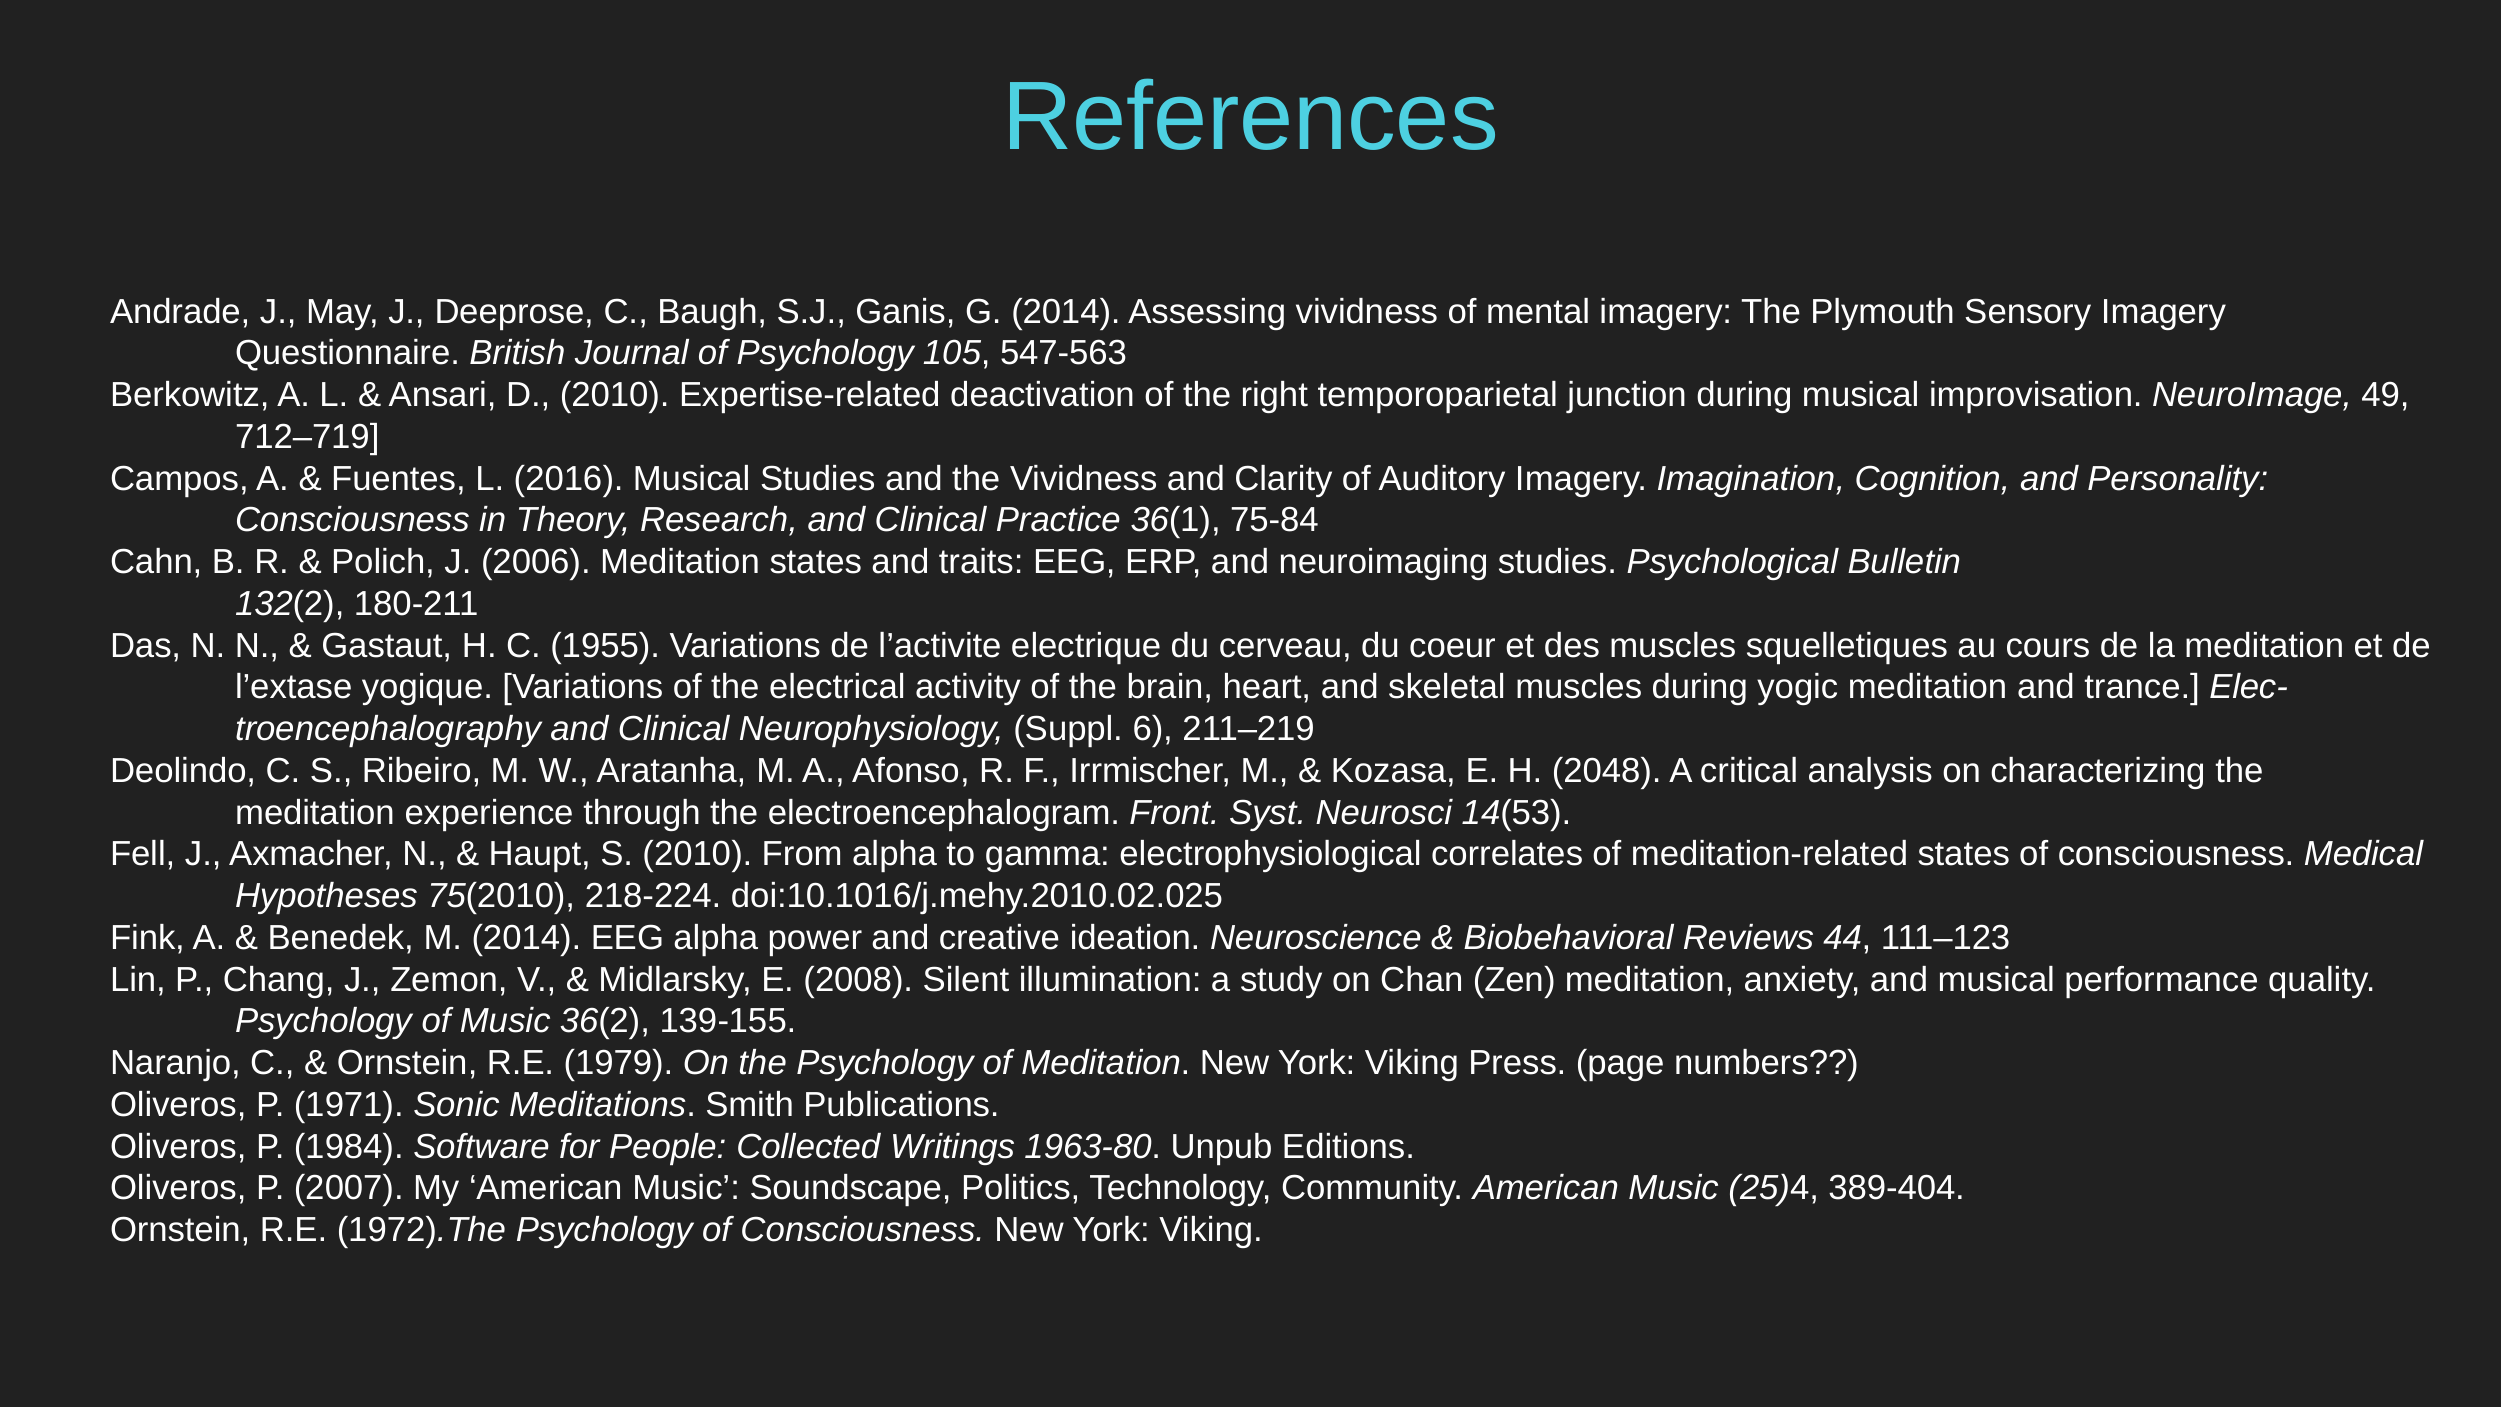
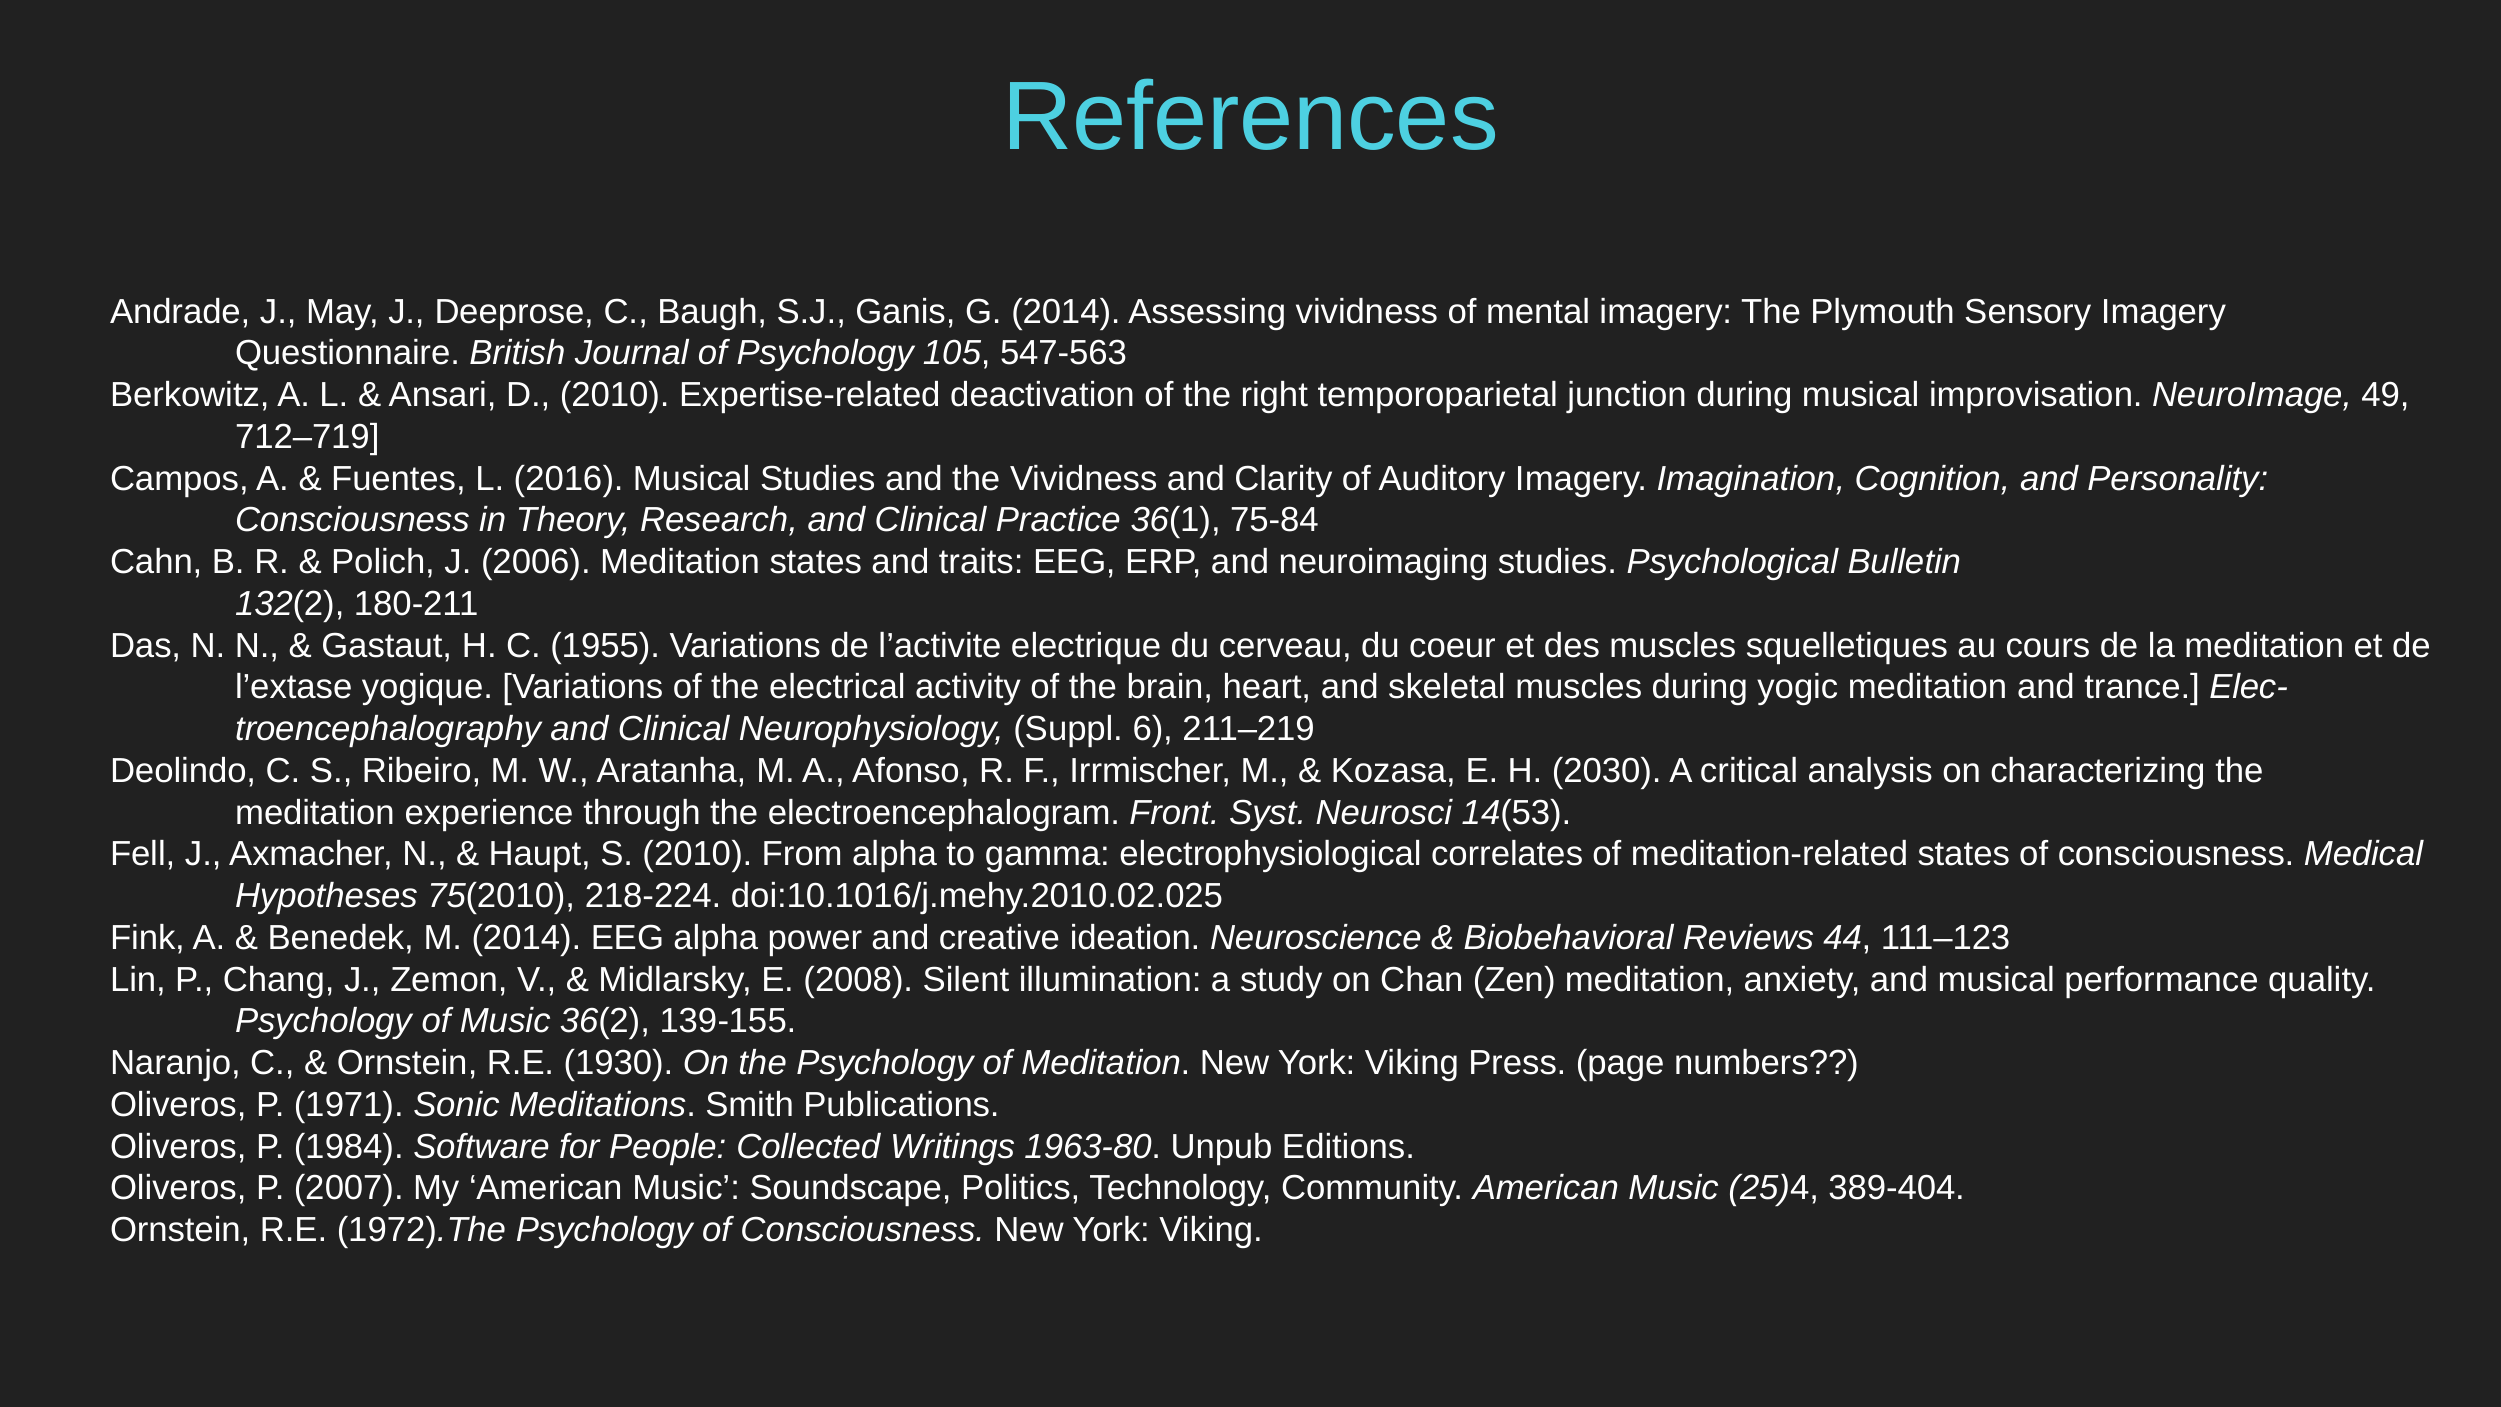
2048: 2048 -> 2030
1979: 1979 -> 1930
